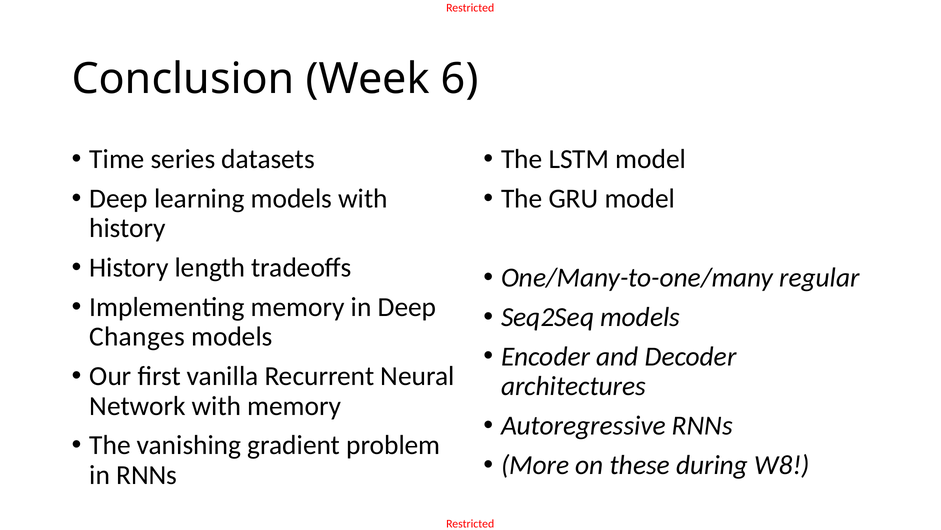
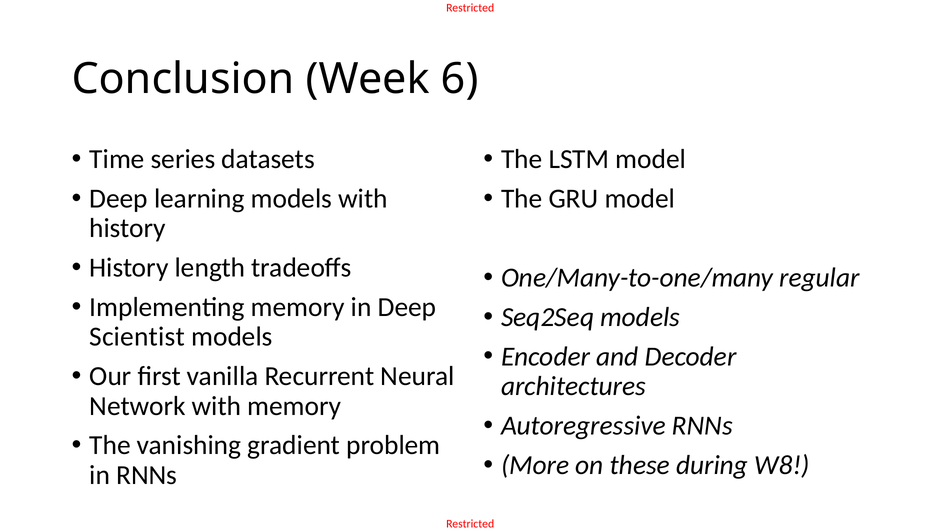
Changes: Changes -> Scientist
